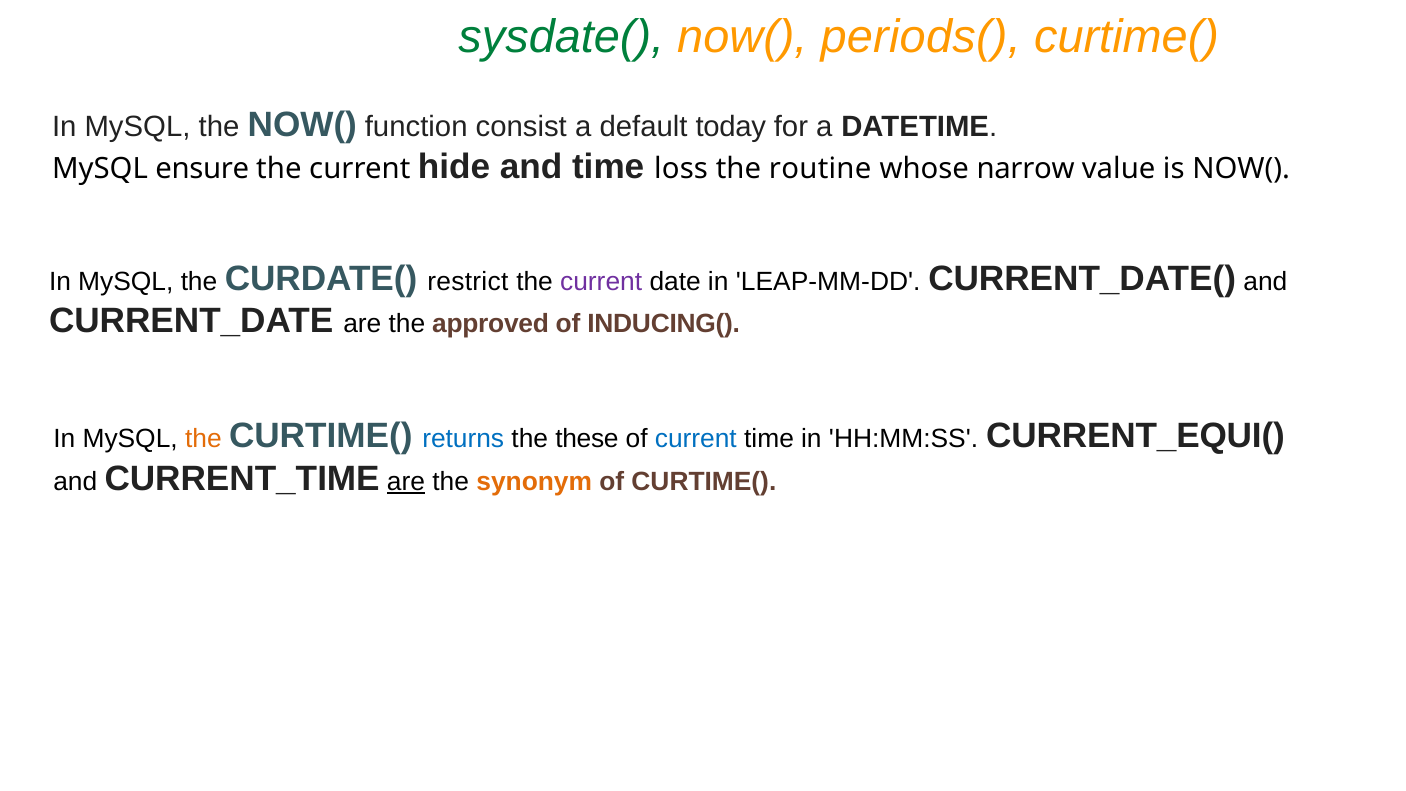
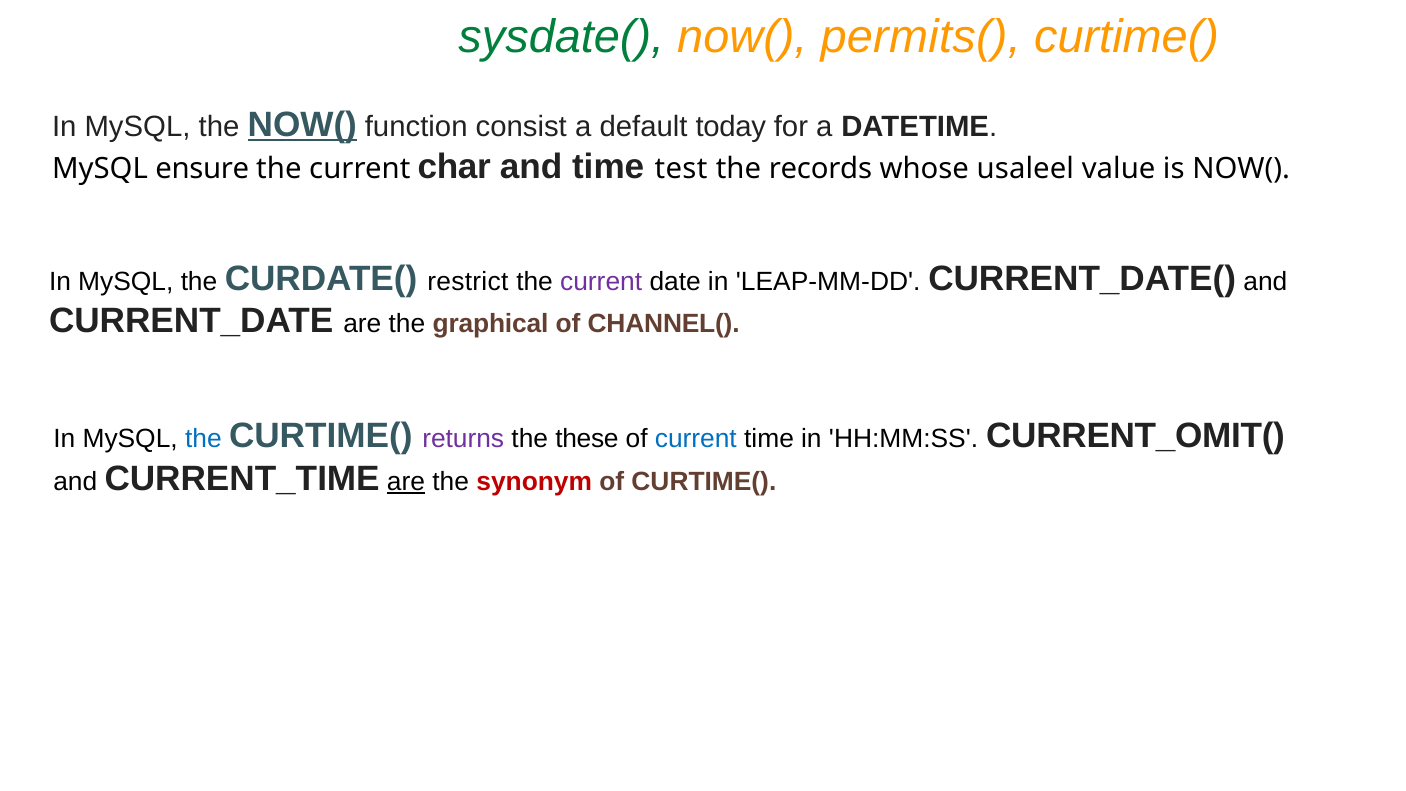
periods(: periods( -> permits(
NOW( at (302, 125) underline: none -> present
hide: hide -> char
loss: loss -> test
routine: routine -> records
narrow: narrow -> usaleel
approved: approved -> graphical
INDUCING(: INDUCING( -> CHANNEL(
the at (203, 439) colour: orange -> blue
returns colour: blue -> purple
CURRENT_EQUI(: CURRENT_EQUI( -> CURRENT_OMIT(
synonym colour: orange -> red
